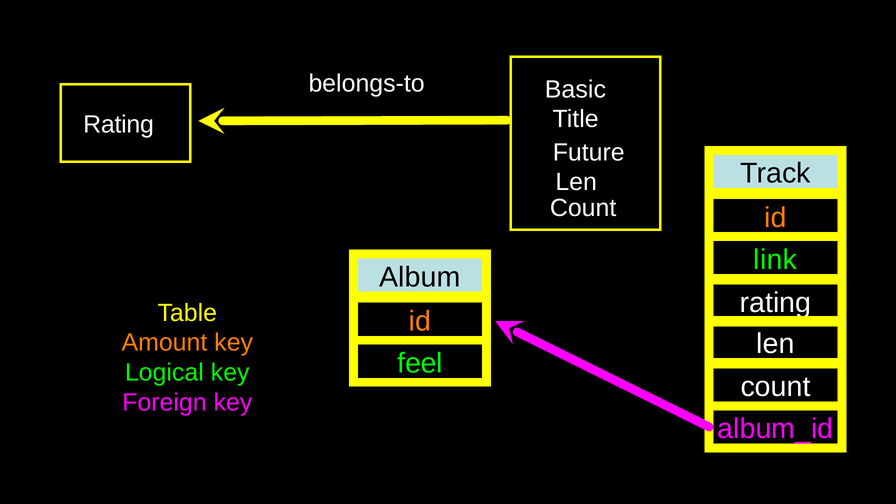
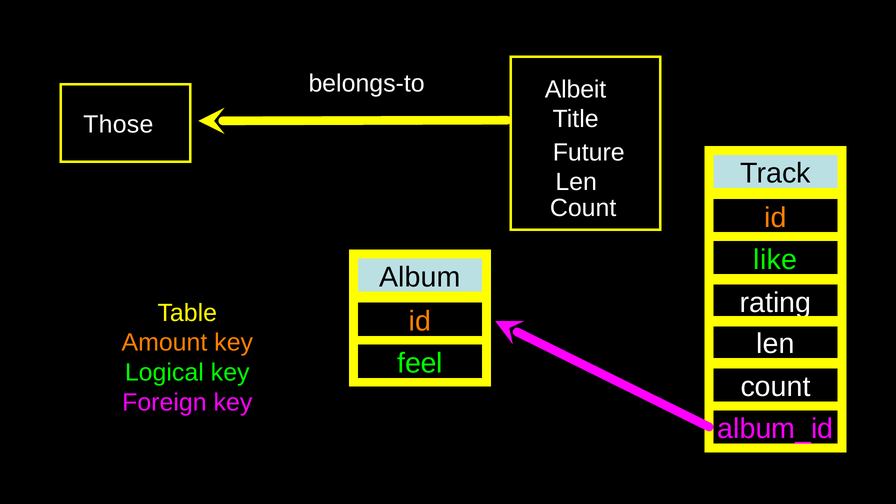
Basic: Basic -> Albeit
Rating at (119, 125): Rating -> Those
link: link -> like
